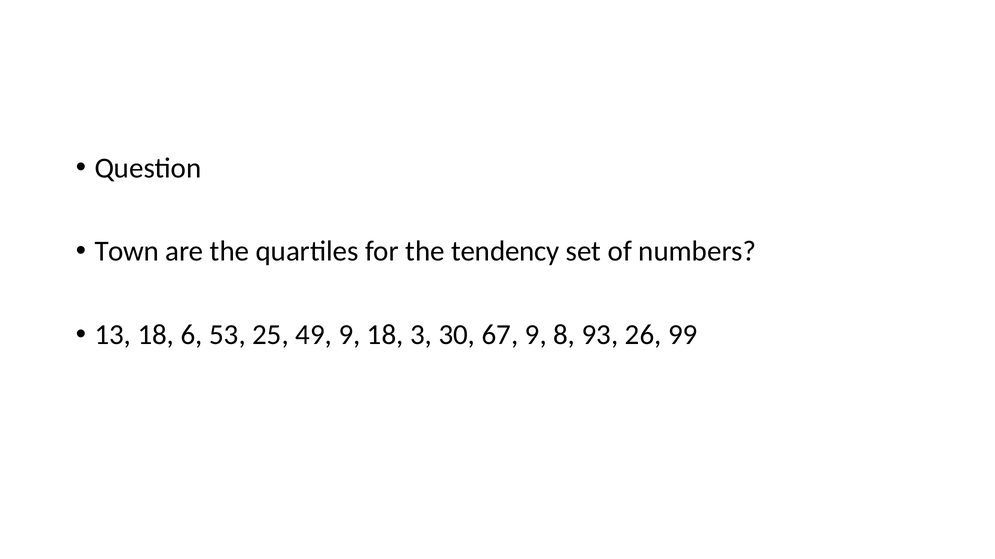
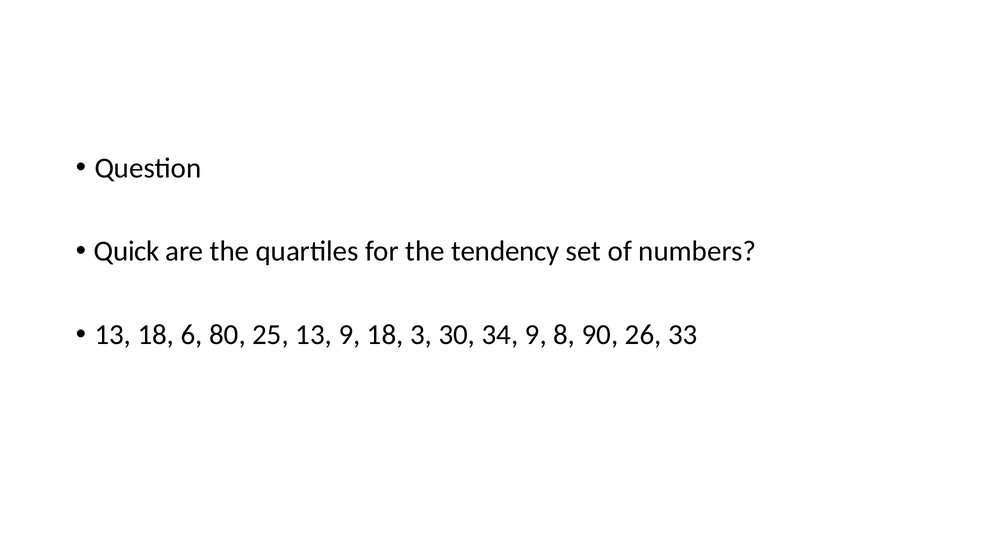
Town: Town -> Quick
53: 53 -> 80
25 49: 49 -> 13
67: 67 -> 34
93: 93 -> 90
99: 99 -> 33
